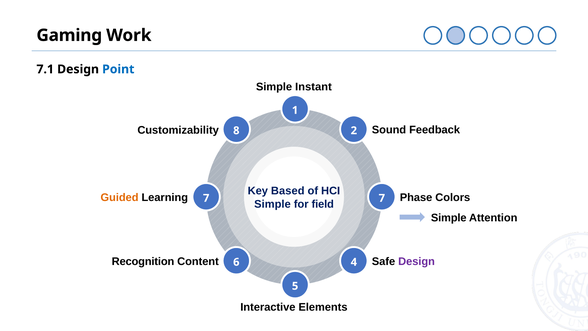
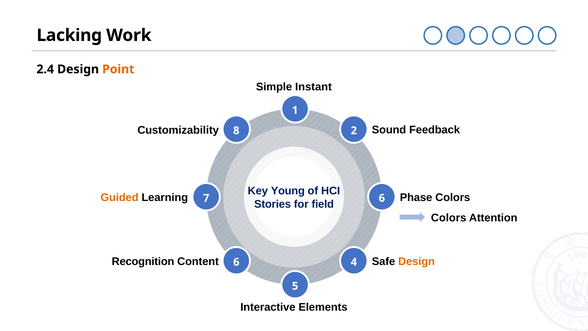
Gaming: Gaming -> Lacking
7.1: 7.1 -> 2.4
Point colour: blue -> orange
Based: Based -> Young
7 7: 7 -> 6
Simple at (272, 204): Simple -> Stories
Simple at (449, 218): Simple -> Colors
Design at (417, 261) colour: purple -> orange
